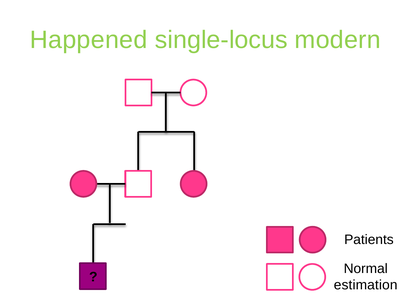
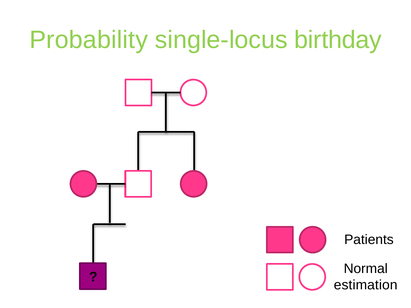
Happened: Happened -> Probability
modern: modern -> birthday
